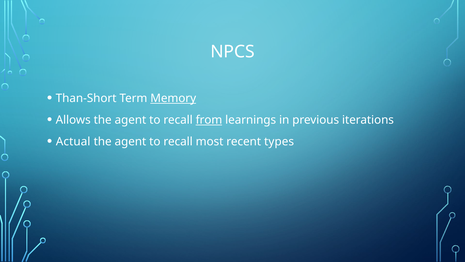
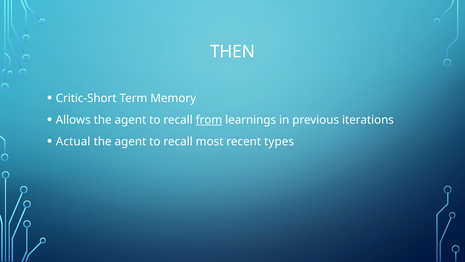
NPCS: NPCS -> THEN
Than-Short: Than-Short -> Critic-Short
Memory underline: present -> none
